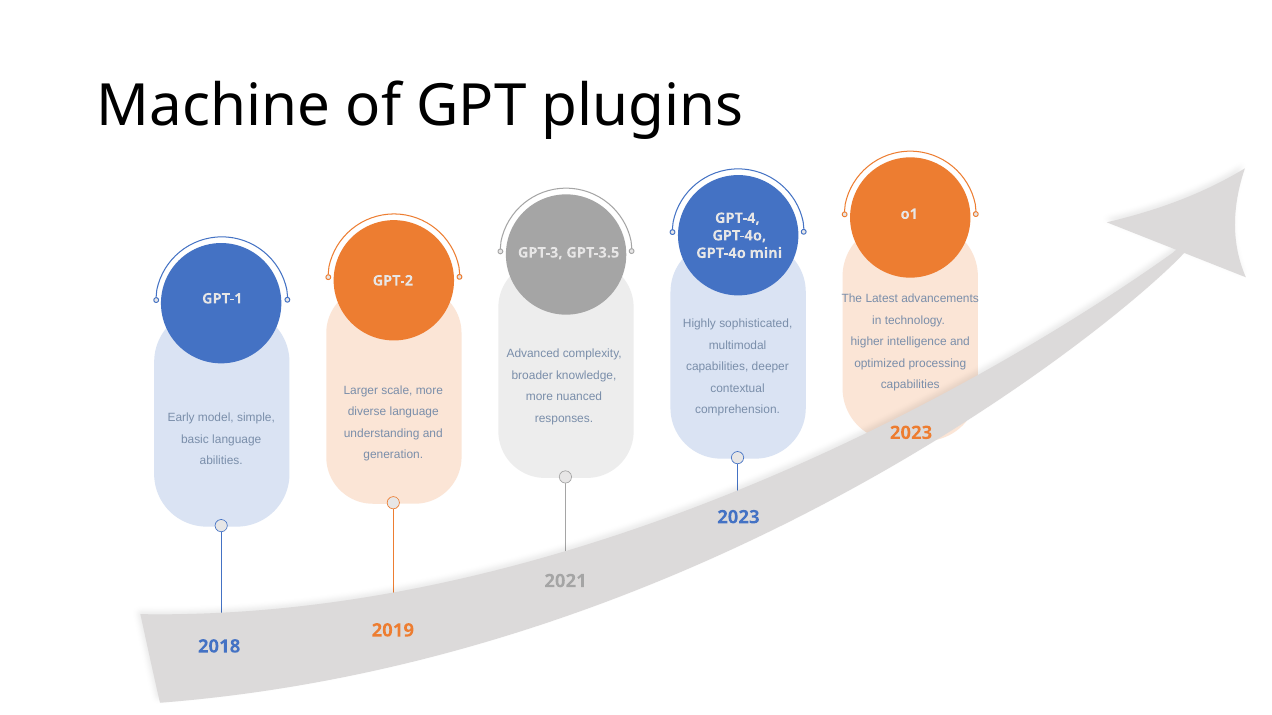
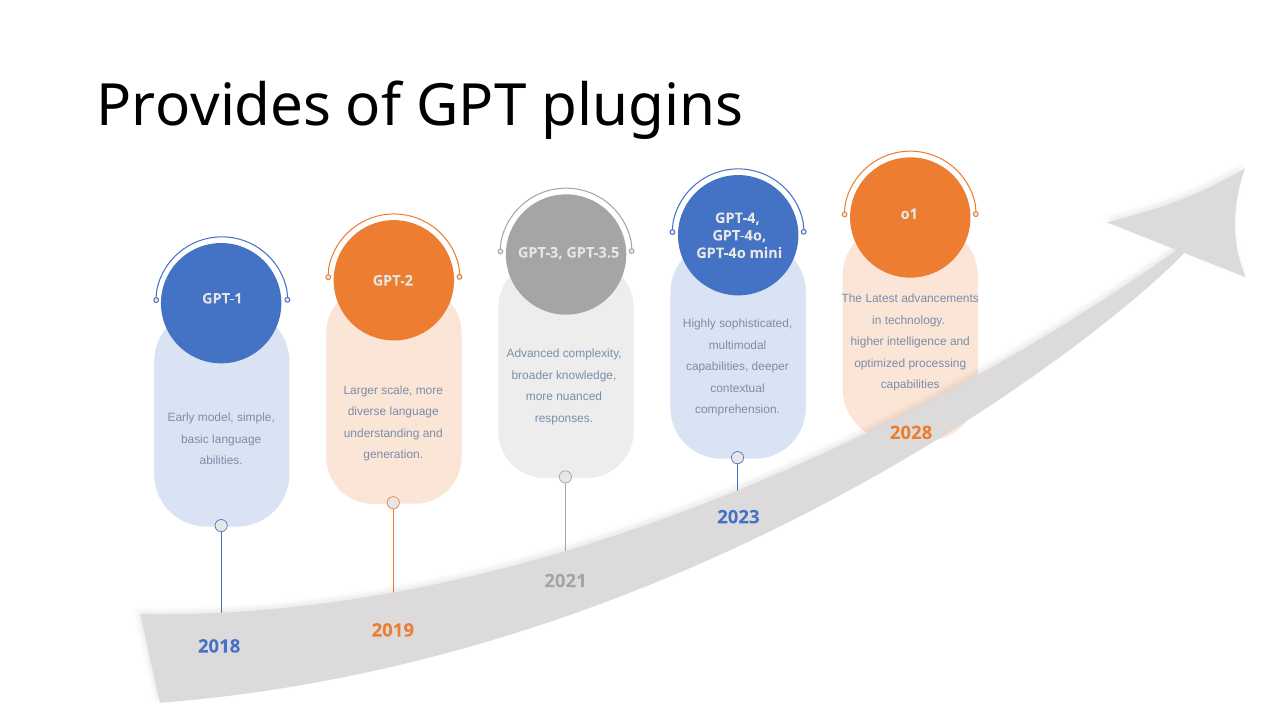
Machine: Machine -> Provides
2023 at (911, 433): 2023 -> 2028
